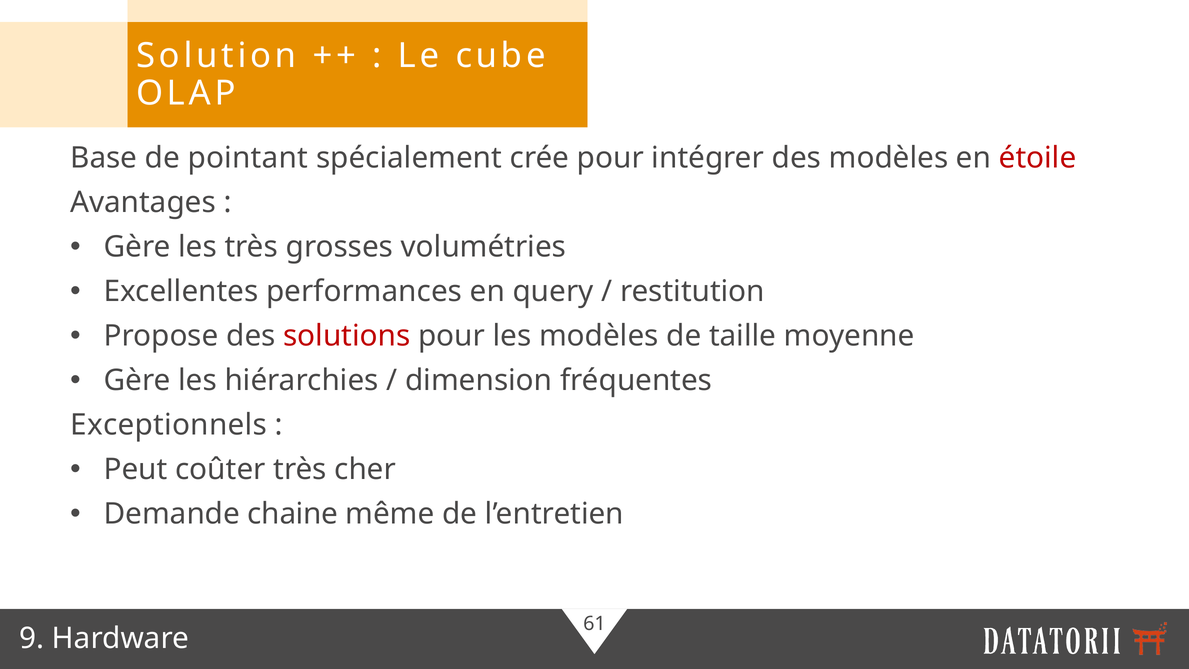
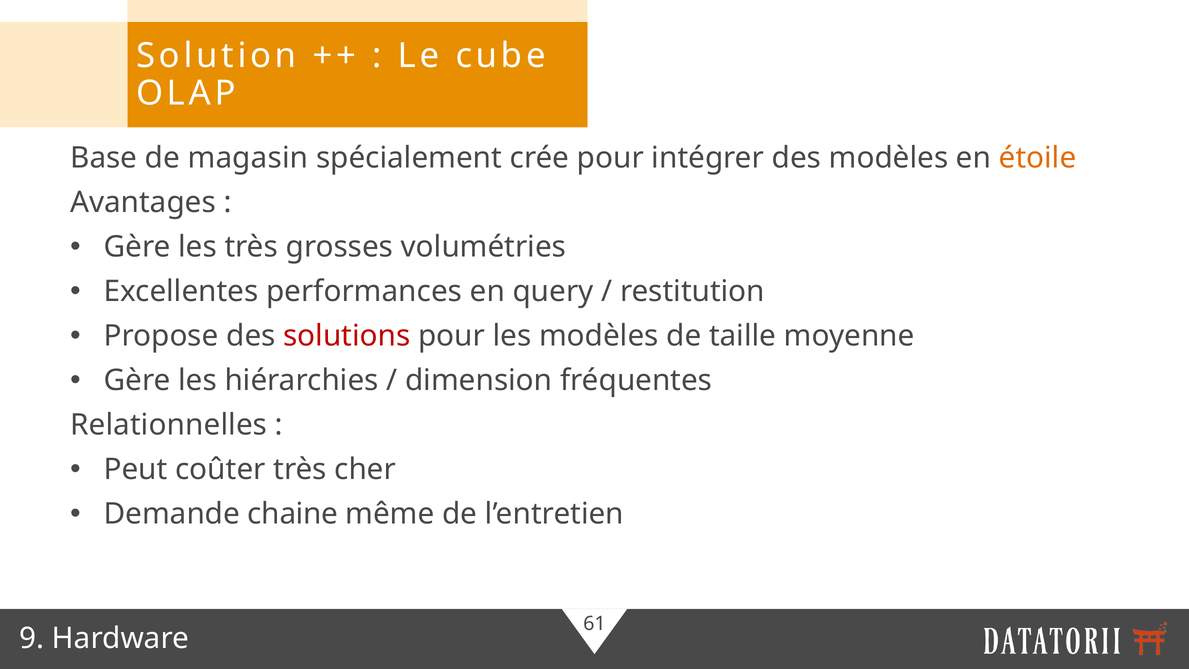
pointant: pointant -> magasin
étoile colour: red -> orange
Exceptionnels: Exceptionnels -> Relationnelles
